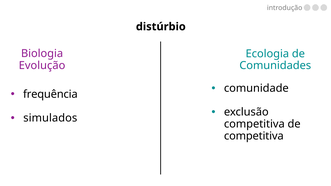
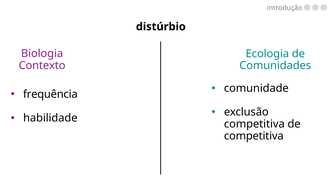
Evolução: Evolução -> Contexto
simulados: simulados -> habilidade
